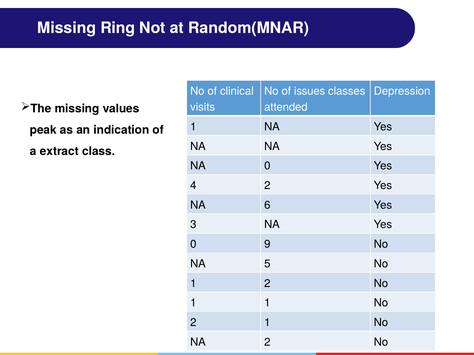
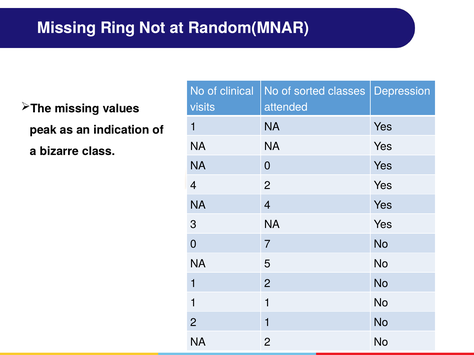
issues: issues -> sorted
extract: extract -> bizarre
NA 6: 6 -> 4
9: 9 -> 7
